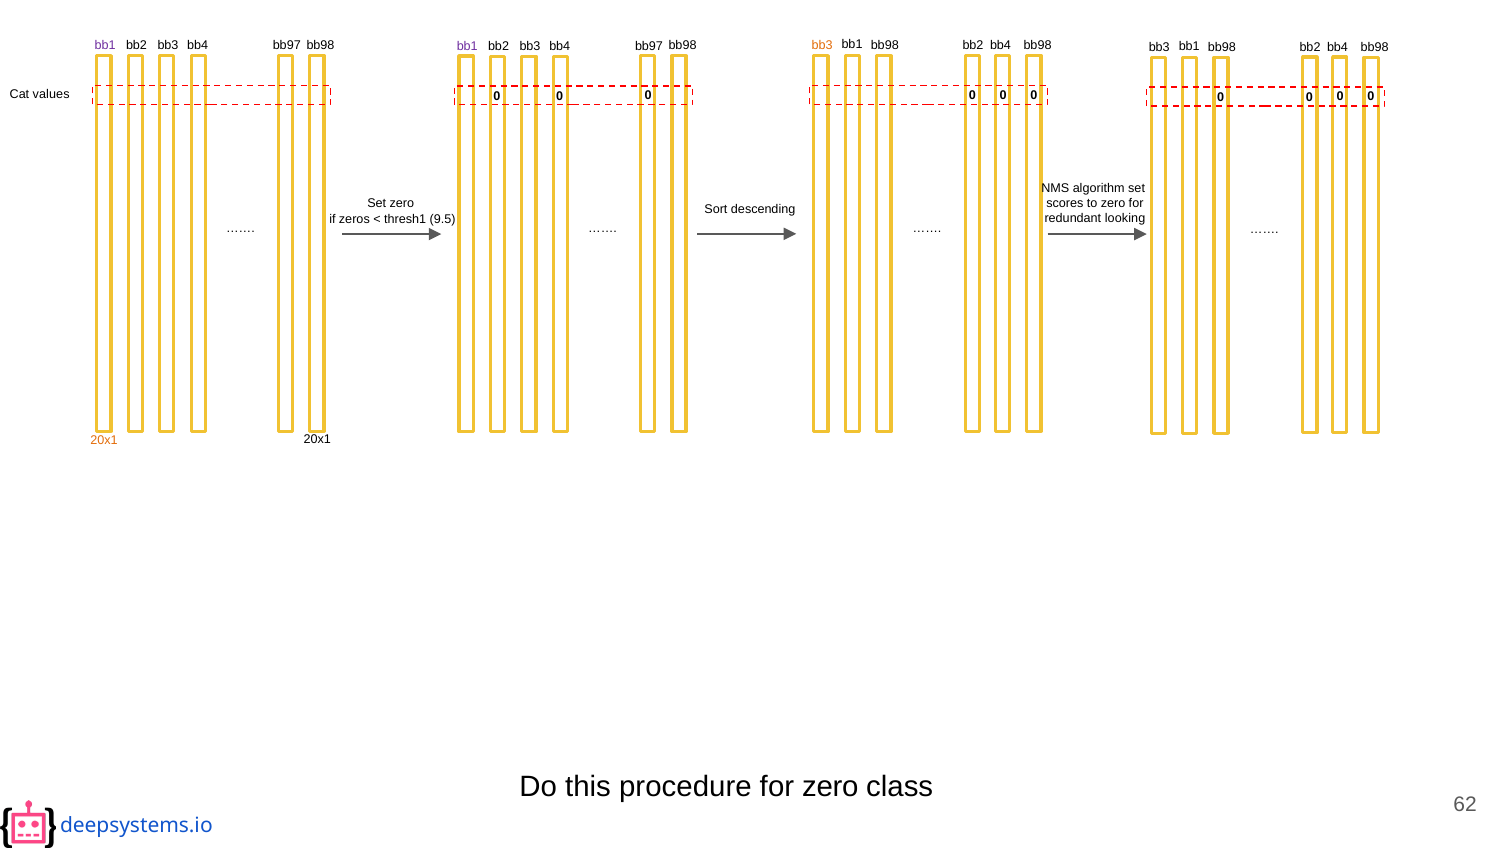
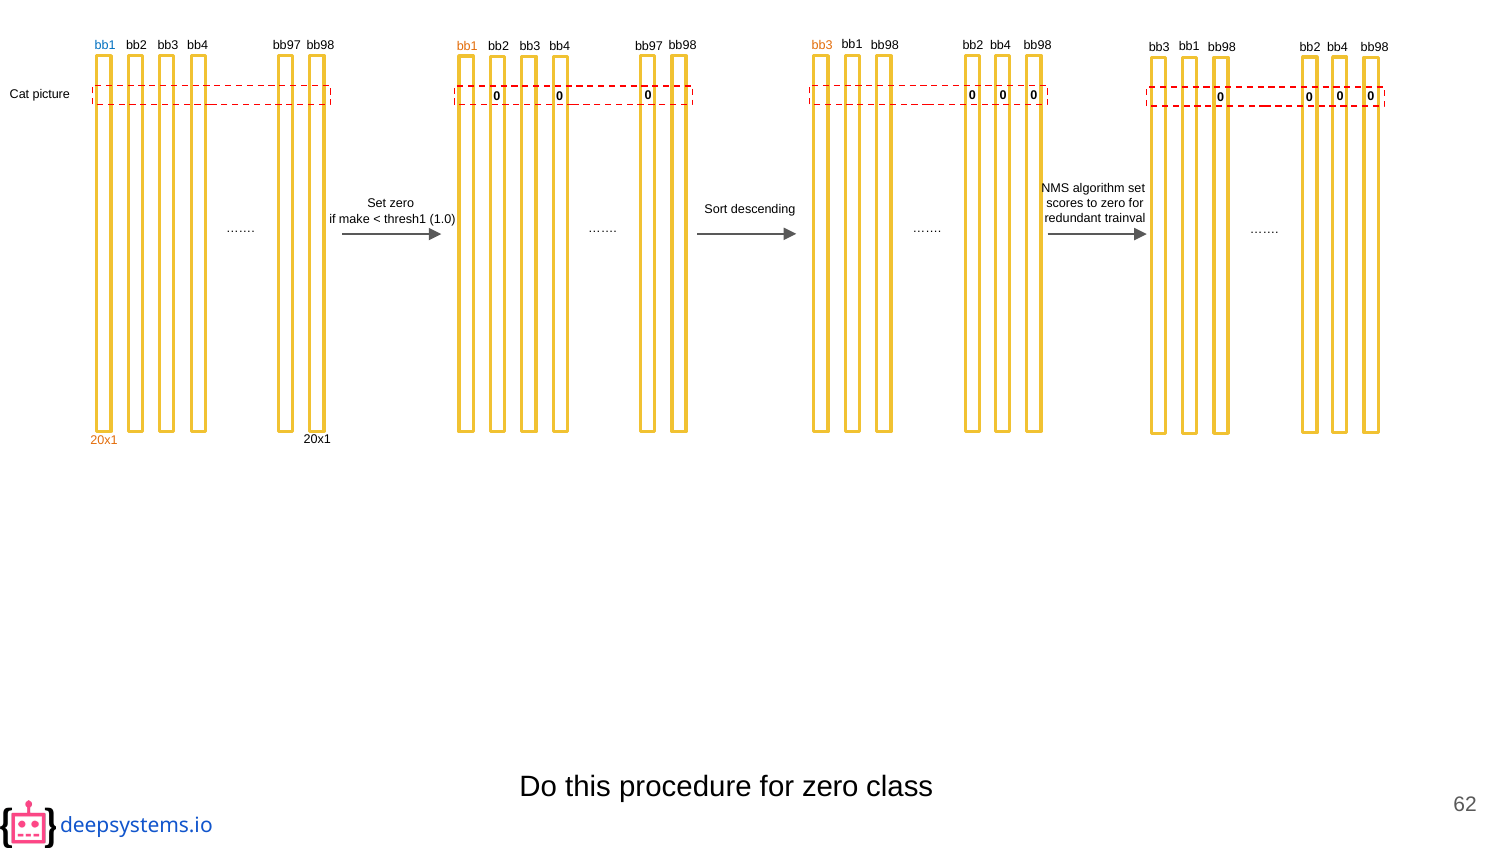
bb1 at (105, 46) colour: purple -> blue
bb1 at (467, 46) colour: purple -> orange
values: values -> picture
looking: looking -> trainval
zeros: zeros -> make
9.5: 9.5 -> 1.0
